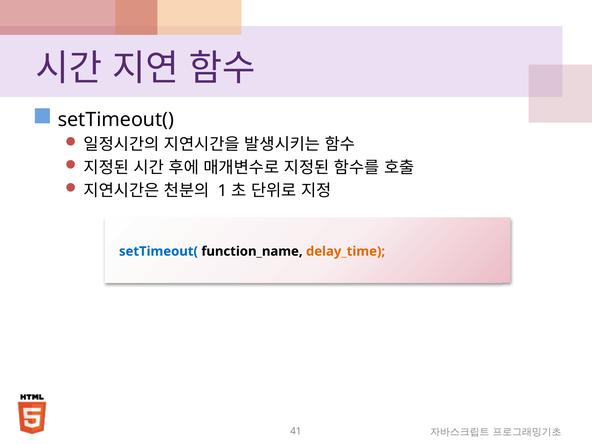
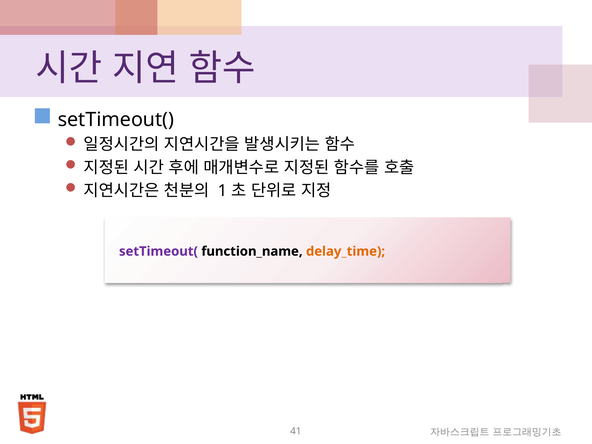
setTimeout( at (158, 251) colour: blue -> purple
